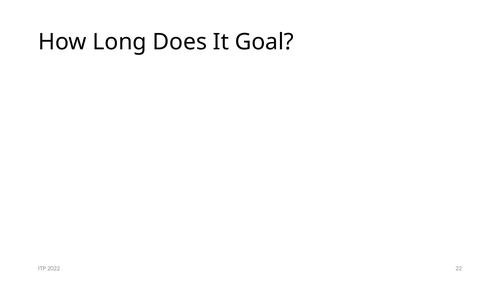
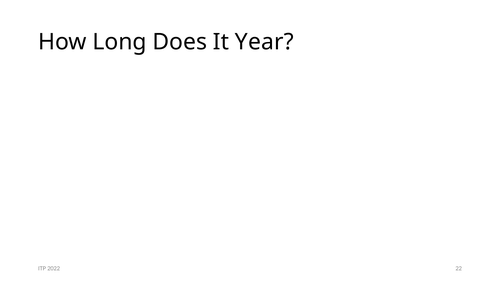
Goal: Goal -> Year
